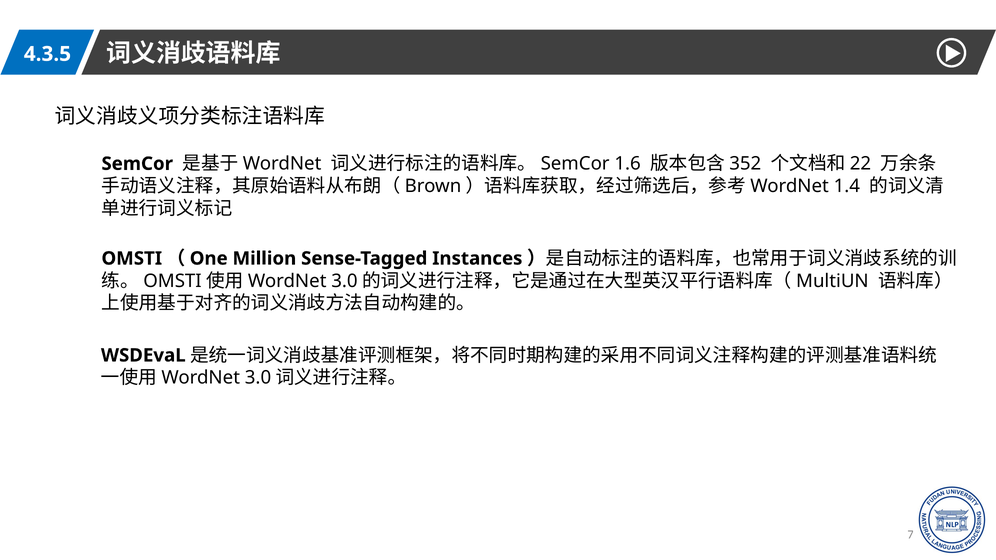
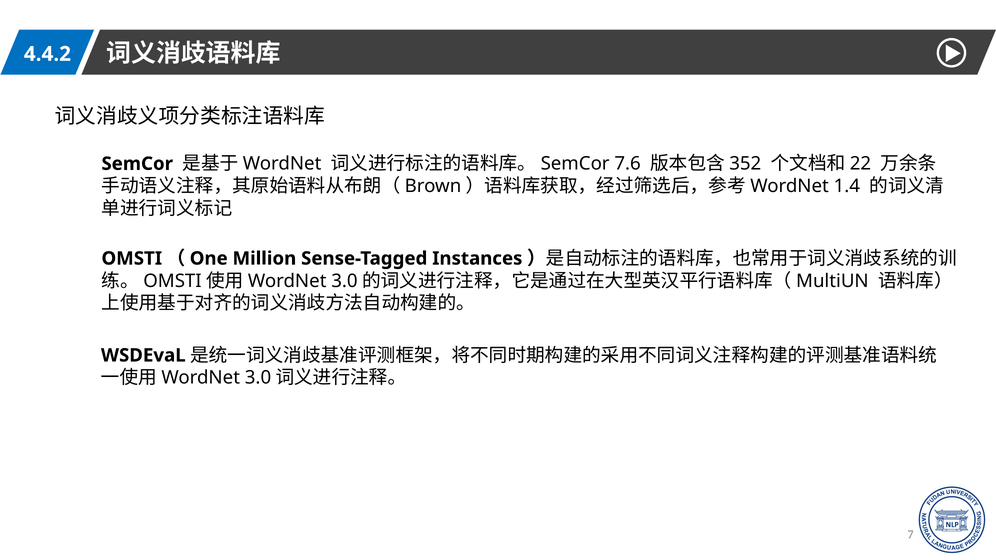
4.3.5: 4.3.5 -> 4.4.2
1.6: 1.6 -> 7.6
